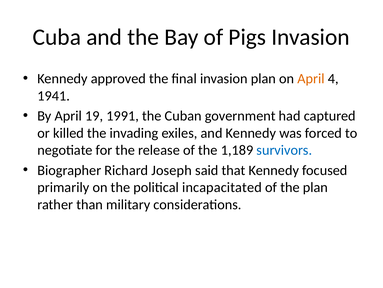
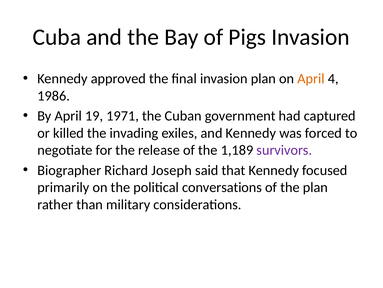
1941: 1941 -> 1986
1991: 1991 -> 1971
survivors colour: blue -> purple
incapacitated: incapacitated -> conversations
